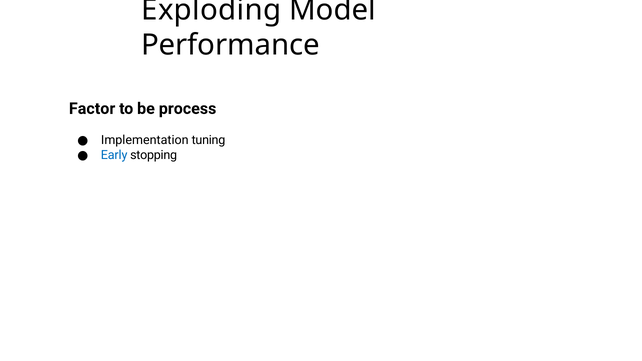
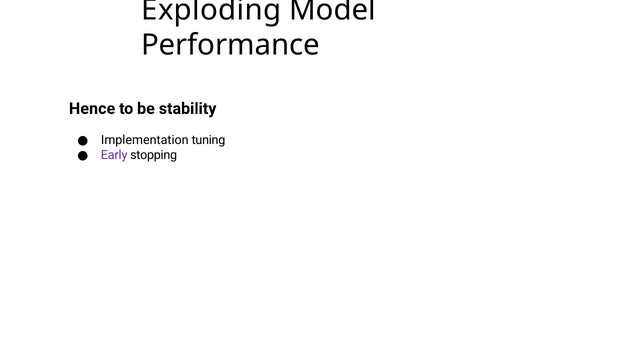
Factor: Factor -> Hence
process: process -> stability
Early colour: blue -> purple
